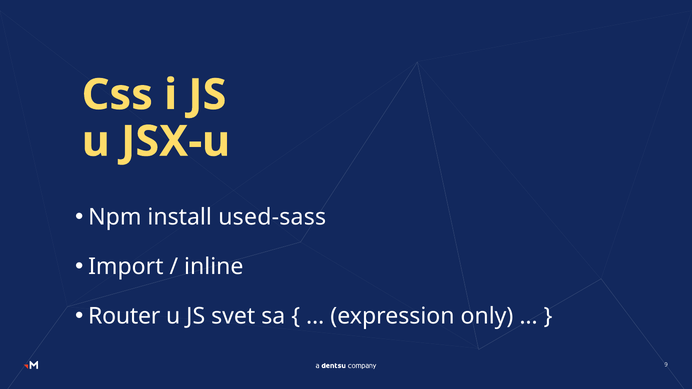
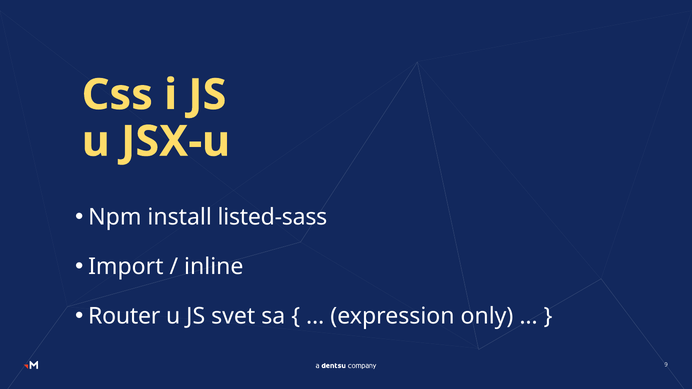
used-sass: used-sass -> listed-sass
